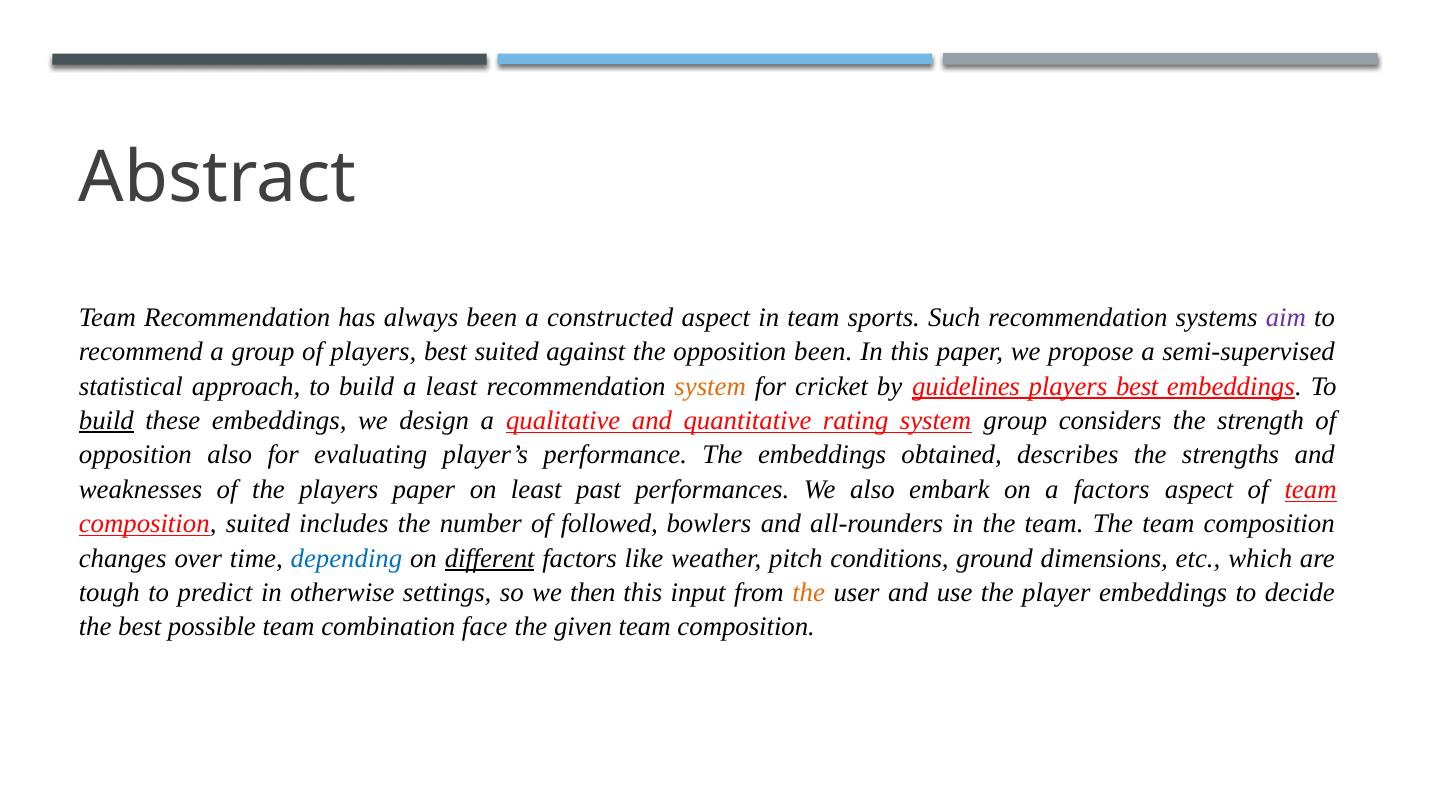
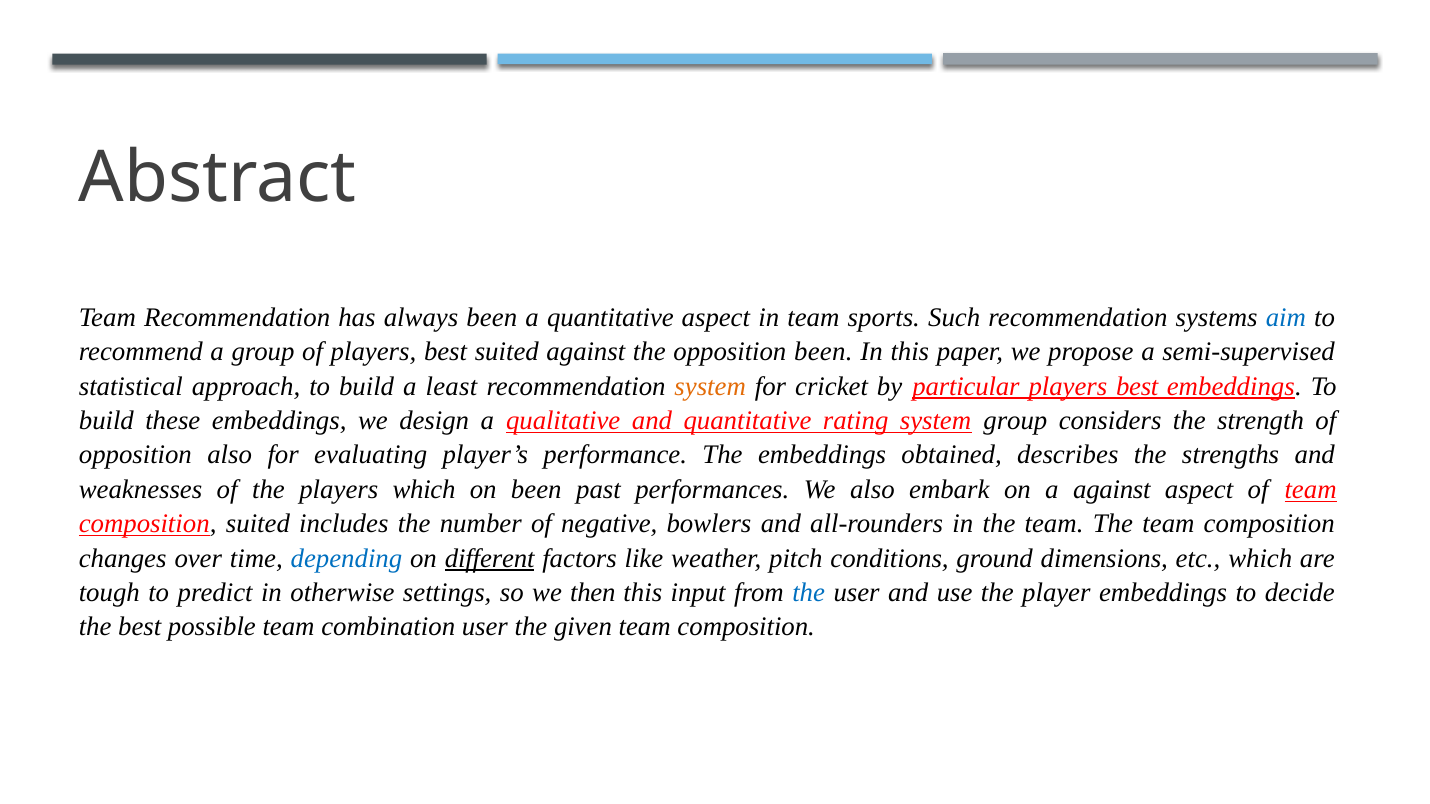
a constructed: constructed -> quantitative
aim colour: purple -> blue
guidelines: guidelines -> particular
build at (106, 421) underline: present -> none
players paper: paper -> which
on least: least -> been
a factors: factors -> against
followed: followed -> negative
the at (809, 593) colour: orange -> blue
combination face: face -> user
